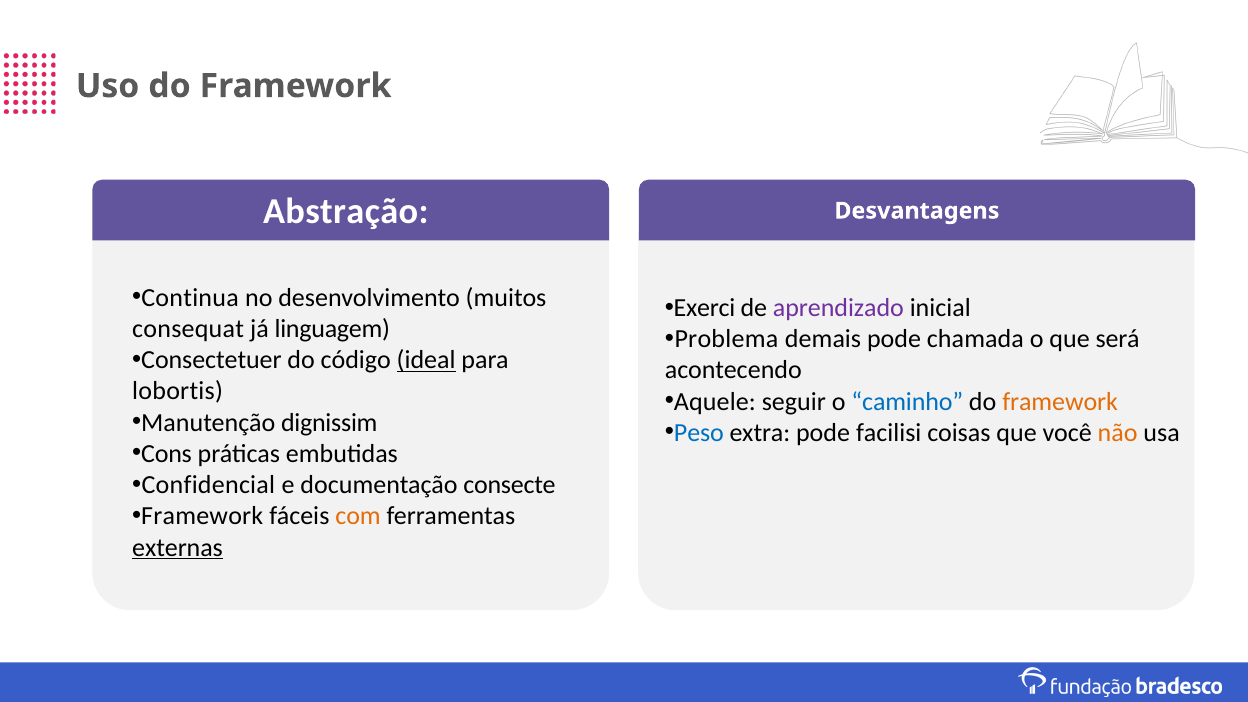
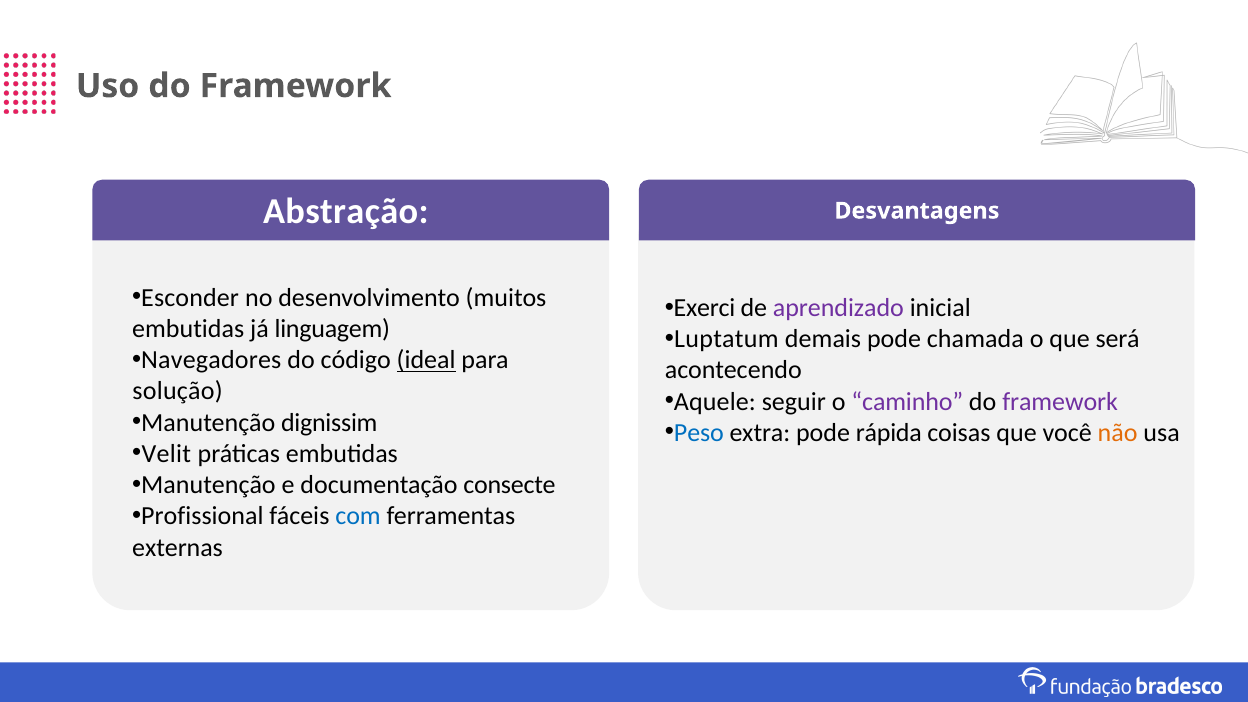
Continua: Continua -> Esconder
consequat at (188, 329): consequat -> embutidas
Problema: Problema -> Luptatum
Consectetuer: Consectetuer -> Navegadores
lobortis: lobortis -> solução
caminho colour: blue -> purple
framework at (1060, 402) colour: orange -> purple
facilisi: facilisi -> rápida
Cons: Cons -> Velit
Confidencial at (208, 485): Confidencial -> Manutenção
Framework at (202, 516): Framework -> Profissional
com colour: orange -> blue
externas underline: present -> none
